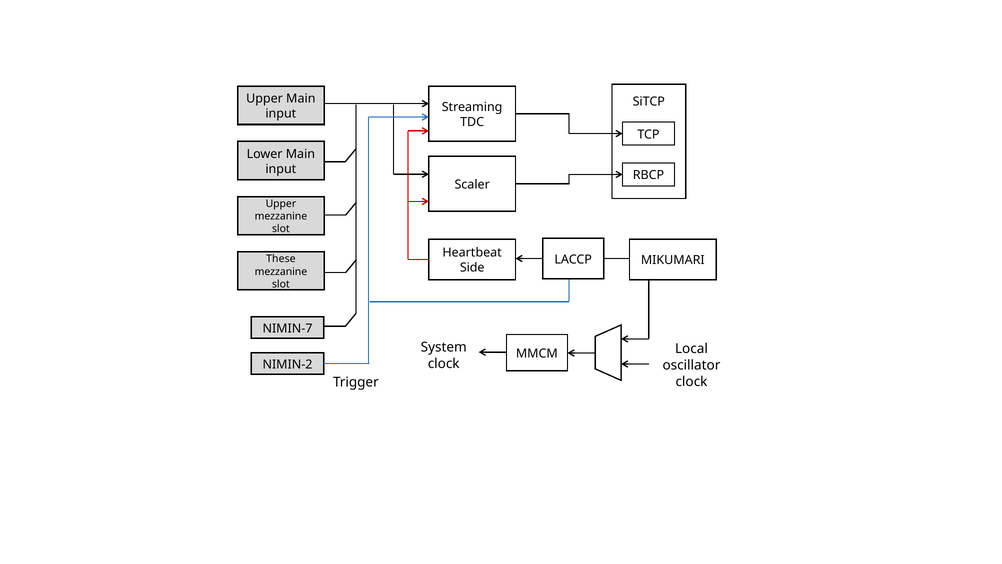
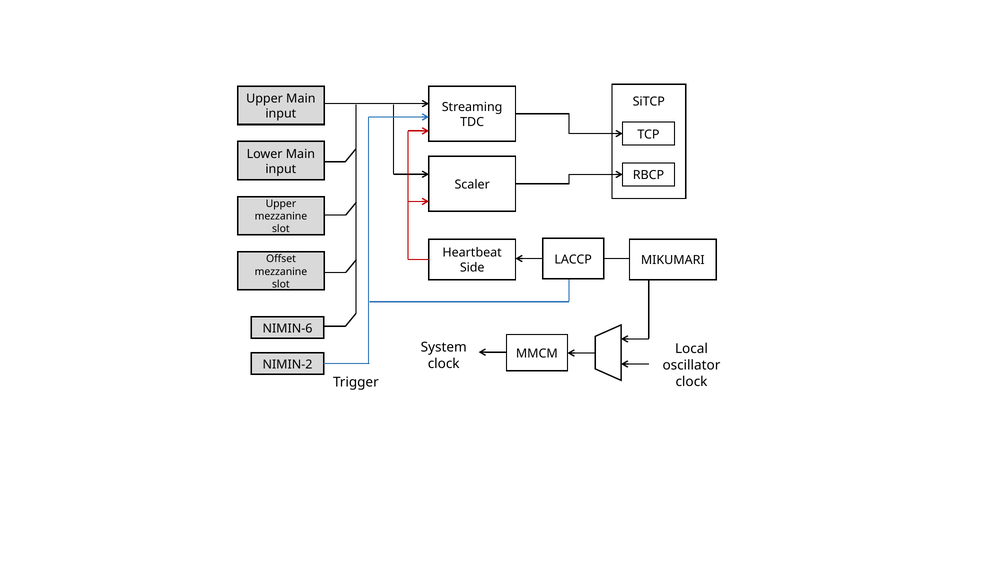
These: These -> Offset
NIMIN-7: NIMIN-7 -> NIMIN-6
